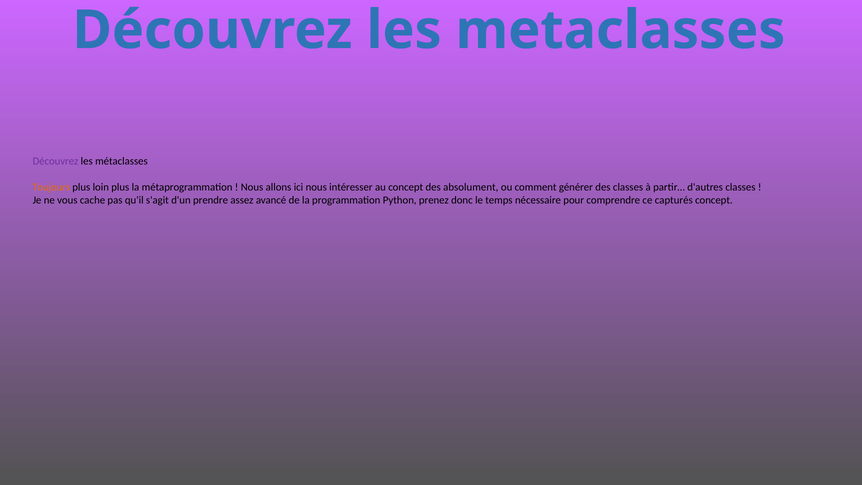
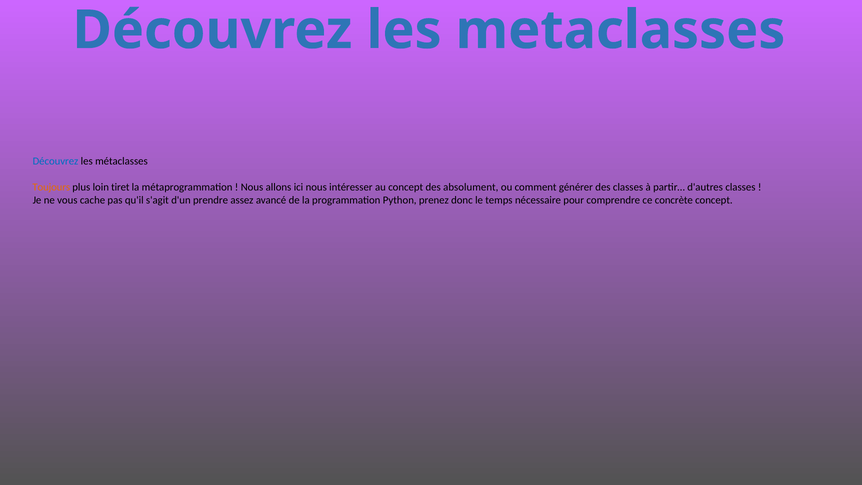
Découvrez at (55, 161) colour: purple -> blue
loin plus: plus -> tiret
capturés: capturés -> concrète
